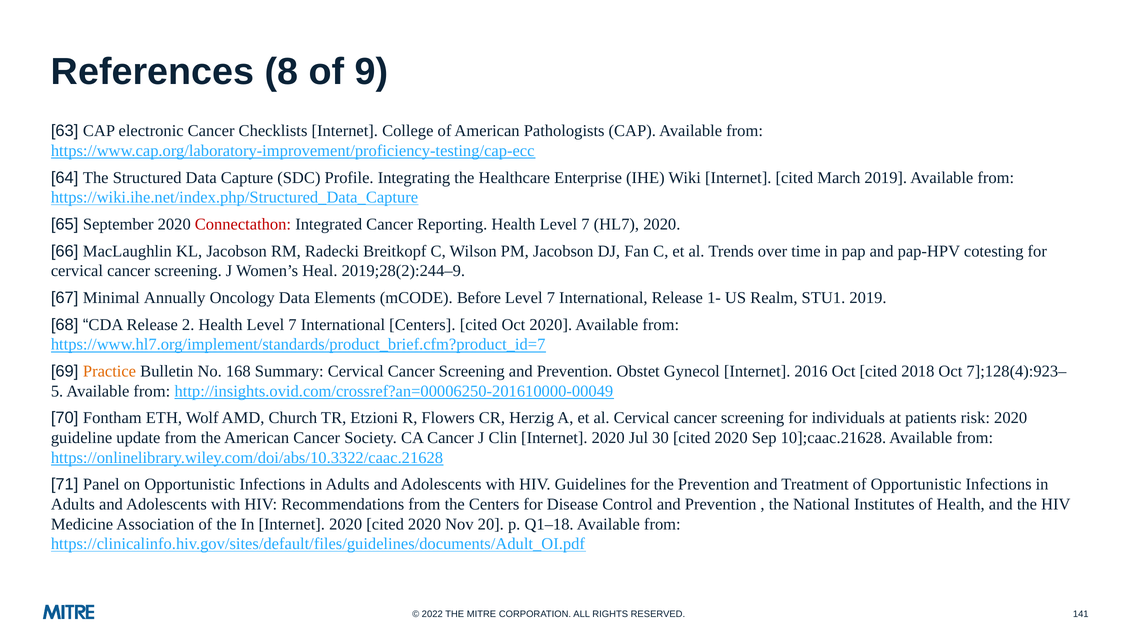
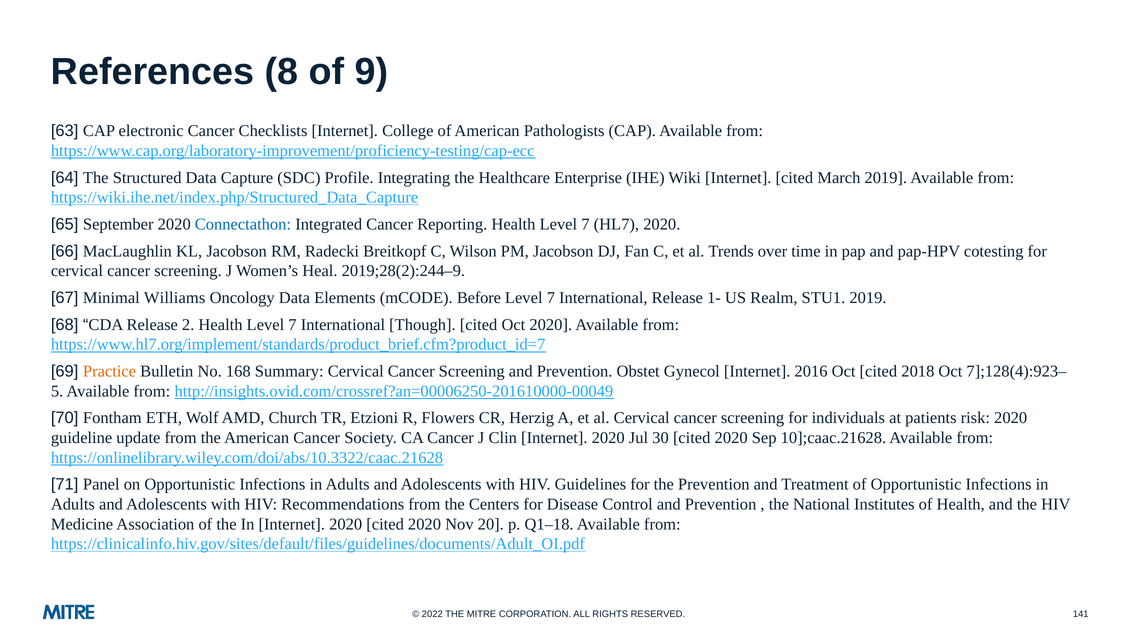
Connectathon colour: red -> blue
Annually: Annually -> Williams
International Centers: Centers -> Though
